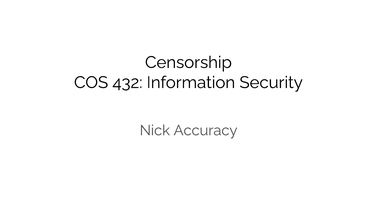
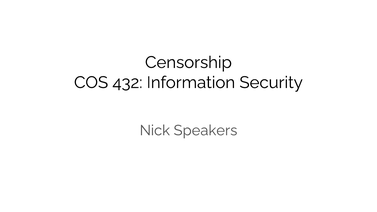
Accuracy: Accuracy -> Speakers
